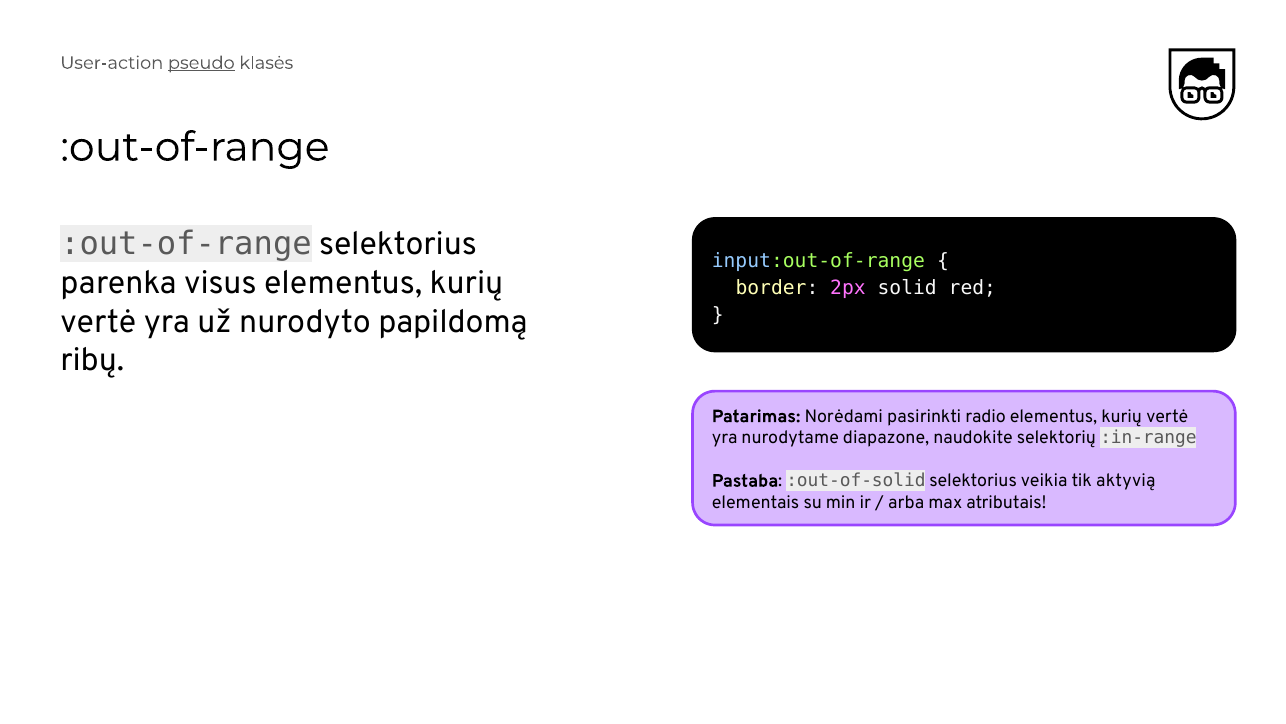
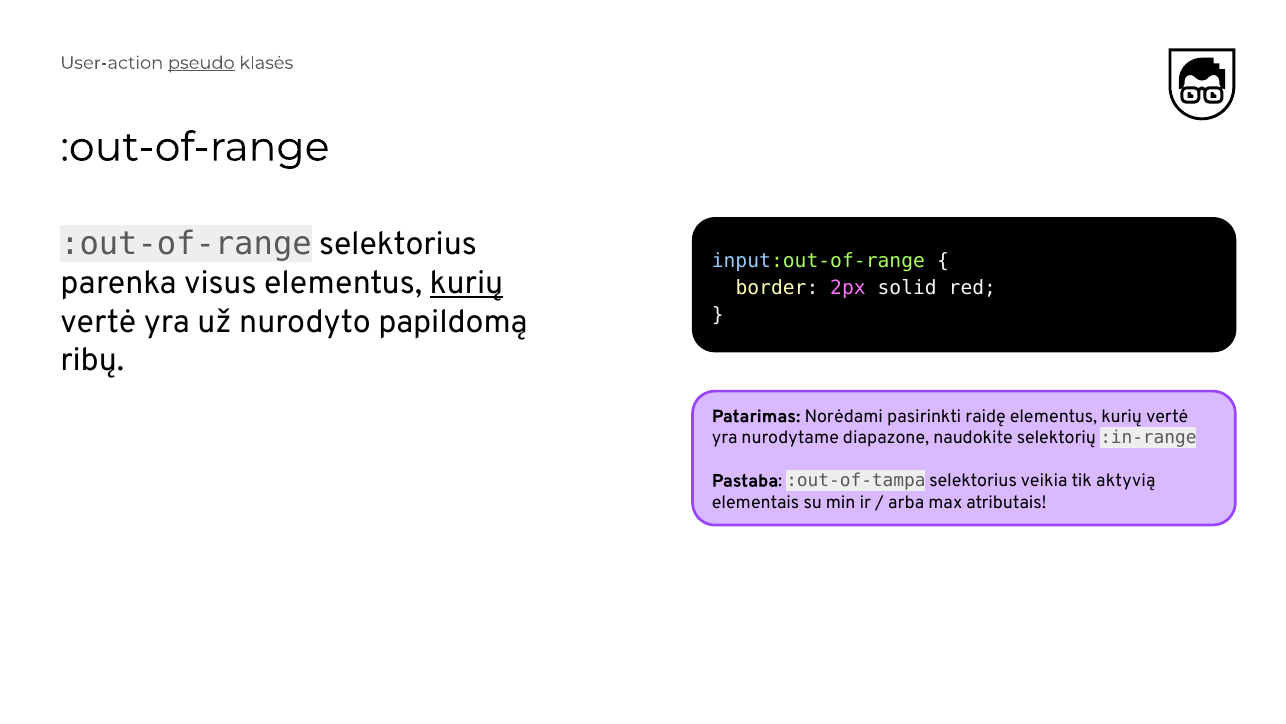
kurių at (466, 283) underline: none -> present
radio: radio -> raidę
:out-of-solid: :out-of-solid -> :out-of-tampa
